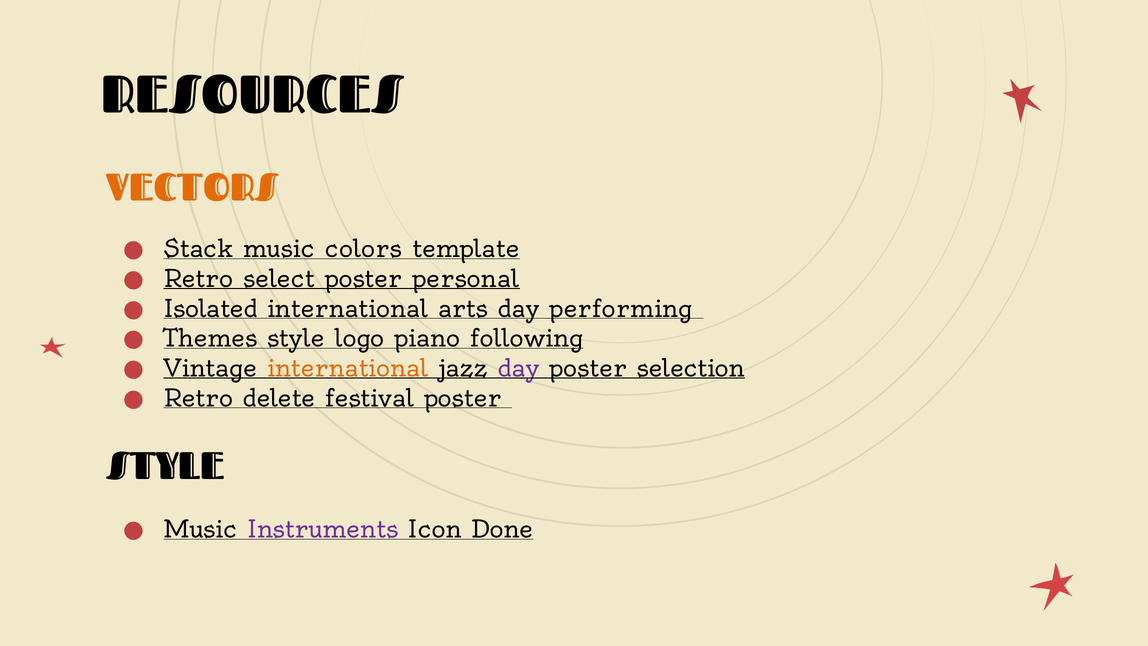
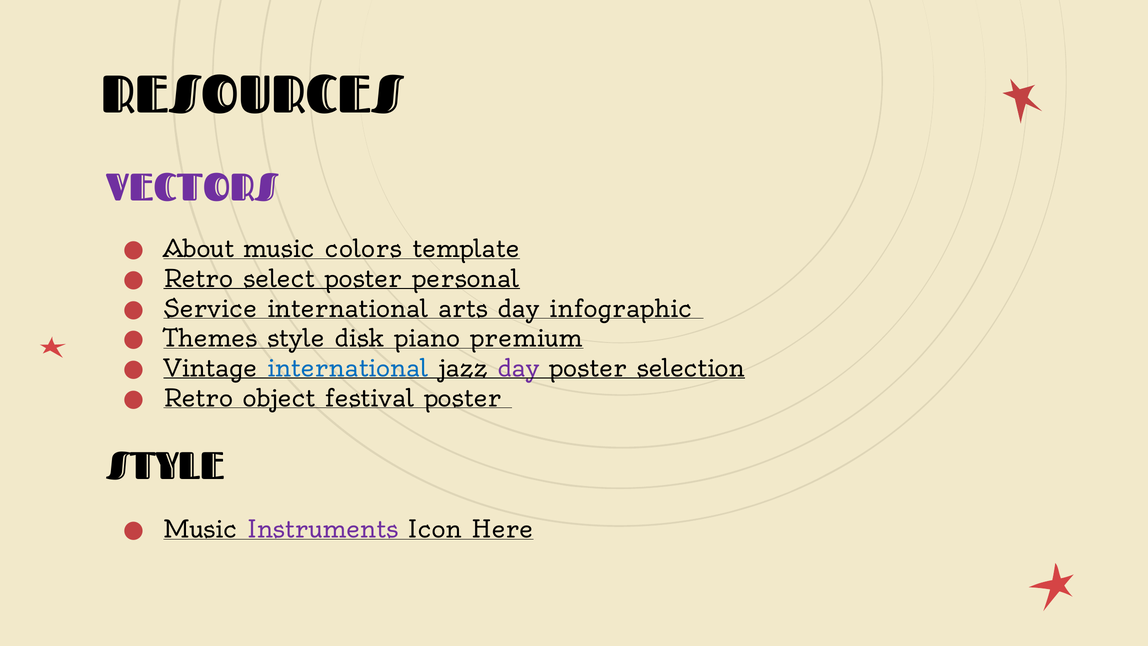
VECTORS colour: orange -> purple
Stack: Stack -> About
Isolated: Isolated -> Service
performing: performing -> infographic
logo: logo -> disk
following: following -> premium
international at (348, 369) colour: orange -> blue
delete: delete -> object
Done: Done -> Here
